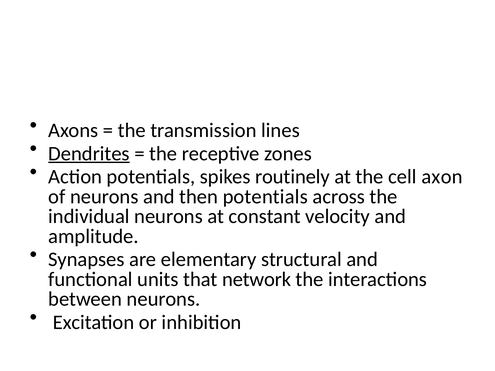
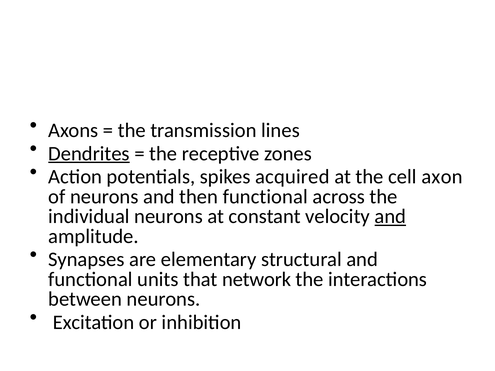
routinely: routinely -> acquired
then potentials: potentials -> functional
and at (390, 217) underline: none -> present
